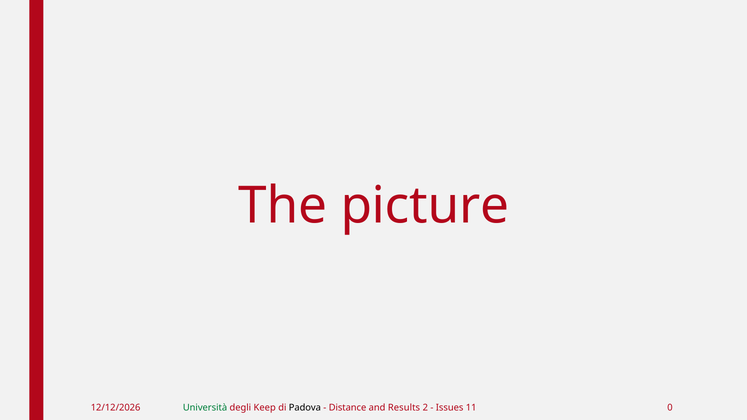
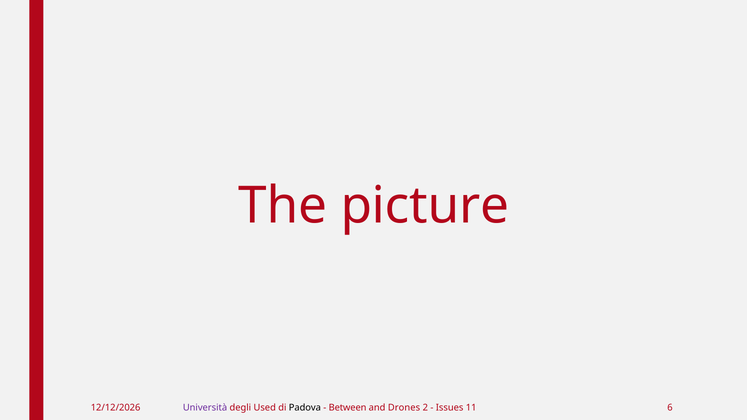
Università colour: green -> purple
Keep: Keep -> Used
Distance: Distance -> Between
Results: Results -> Drones
0: 0 -> 6
